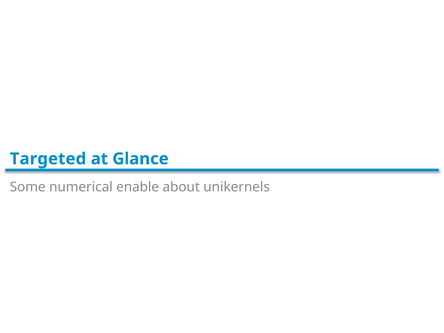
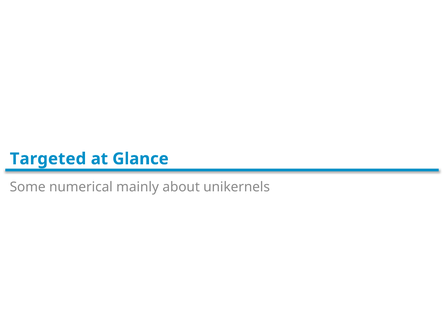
enable: enable -> mainly
